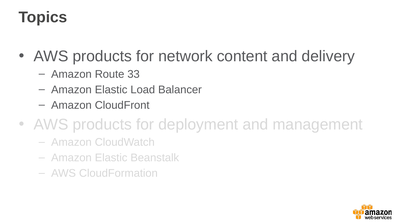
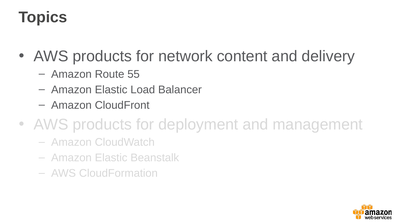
33: 33 -> 55
